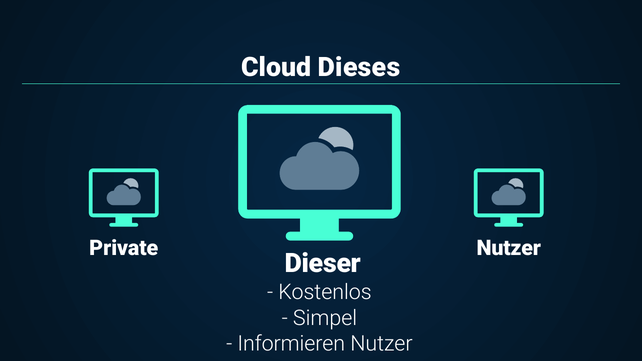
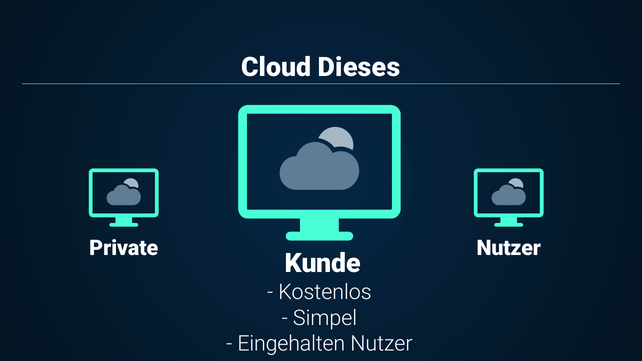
Dieser: Dieser -> Kunde
Informieren: Informieren -> Eingehalten
